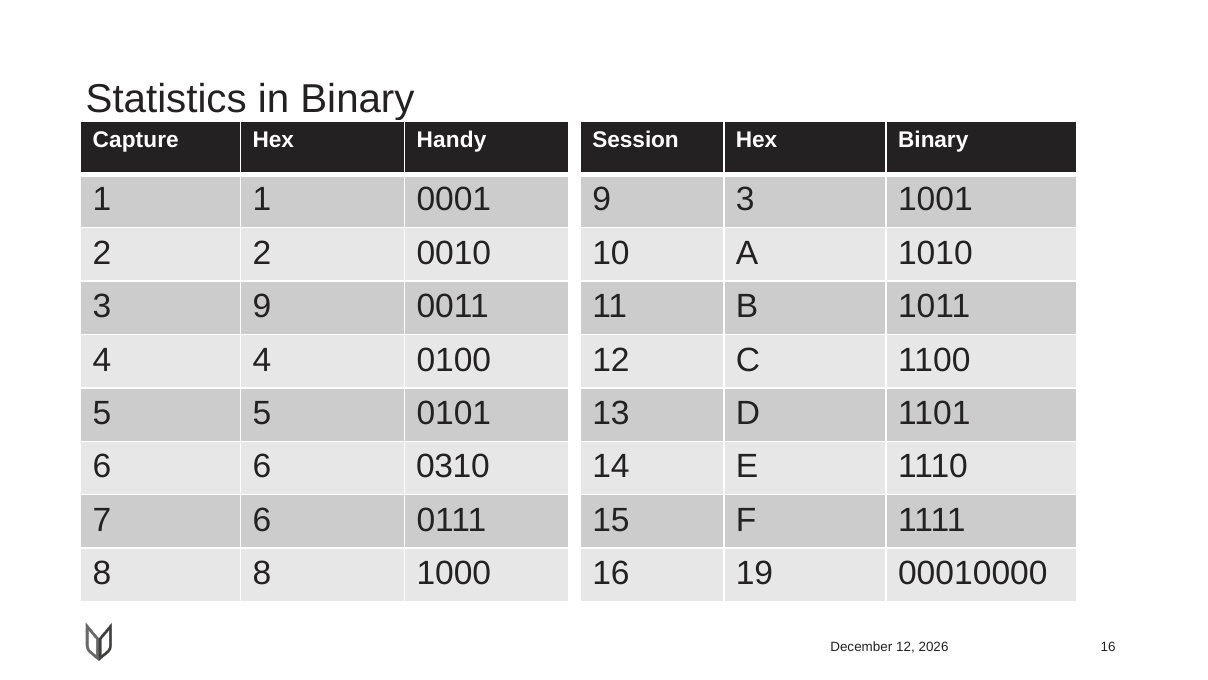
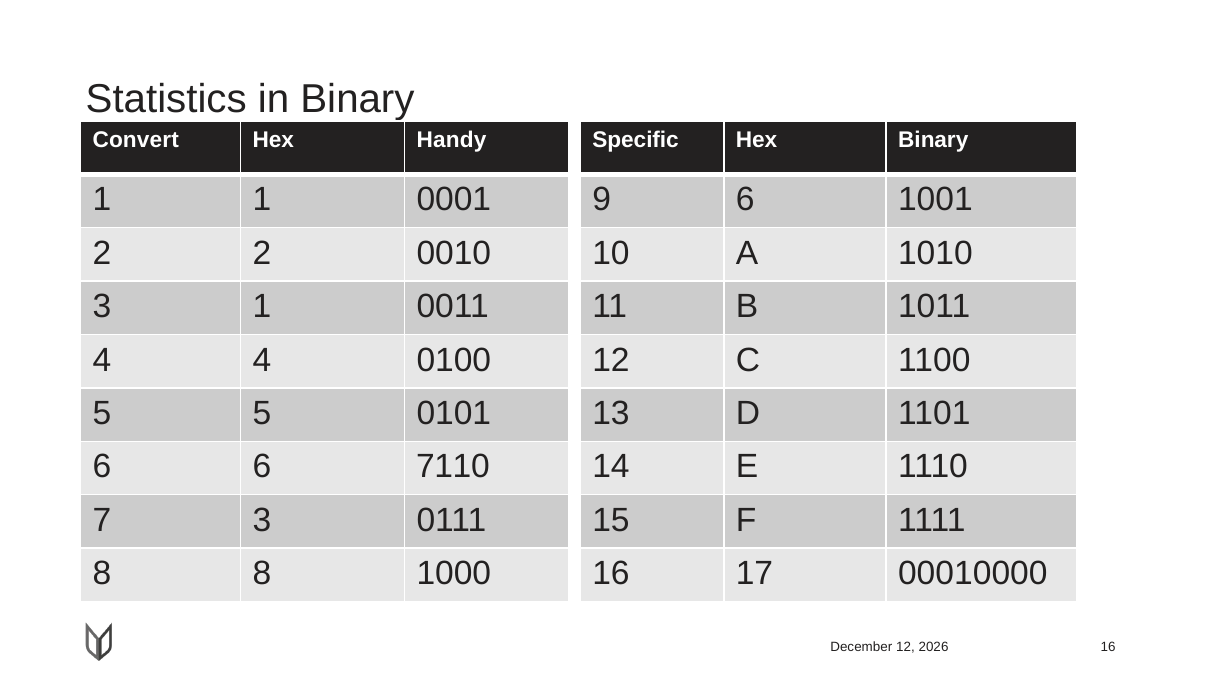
Capture: Capture -> Convert
Session: Session -> Specific
9 3: 3 -> 6
3 9: 9 -> 1
0310: 0310 -> 7110
7 6: 6 -> 3
19: 19 -> 17
